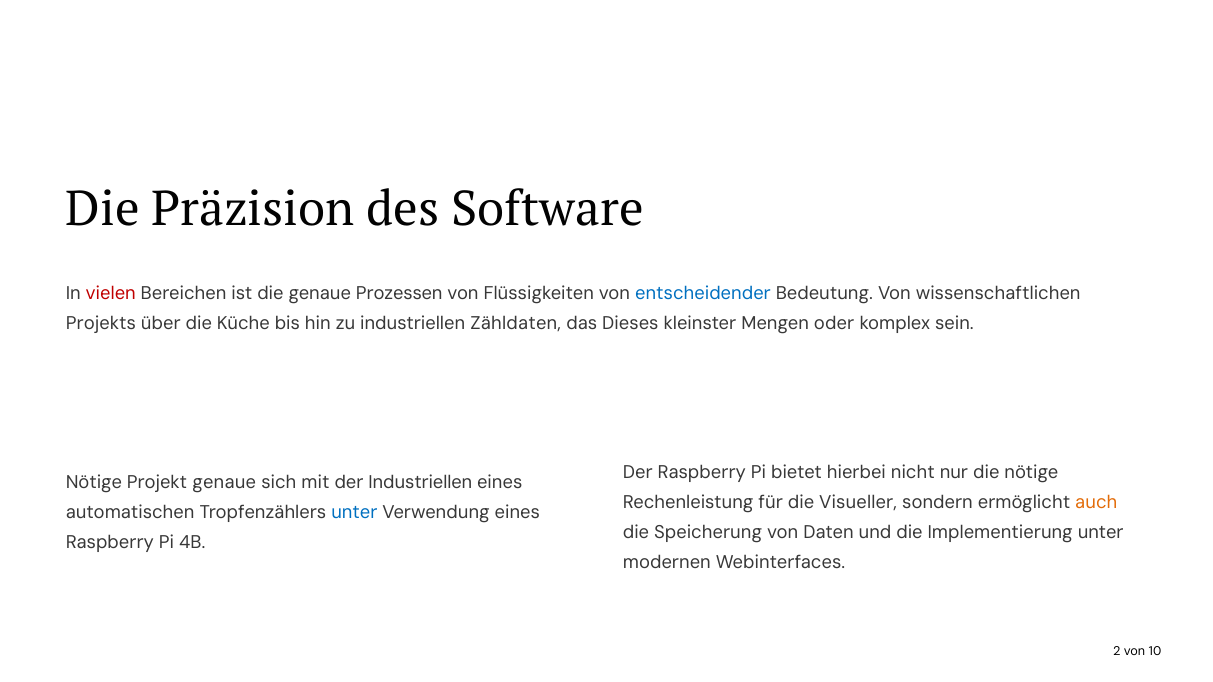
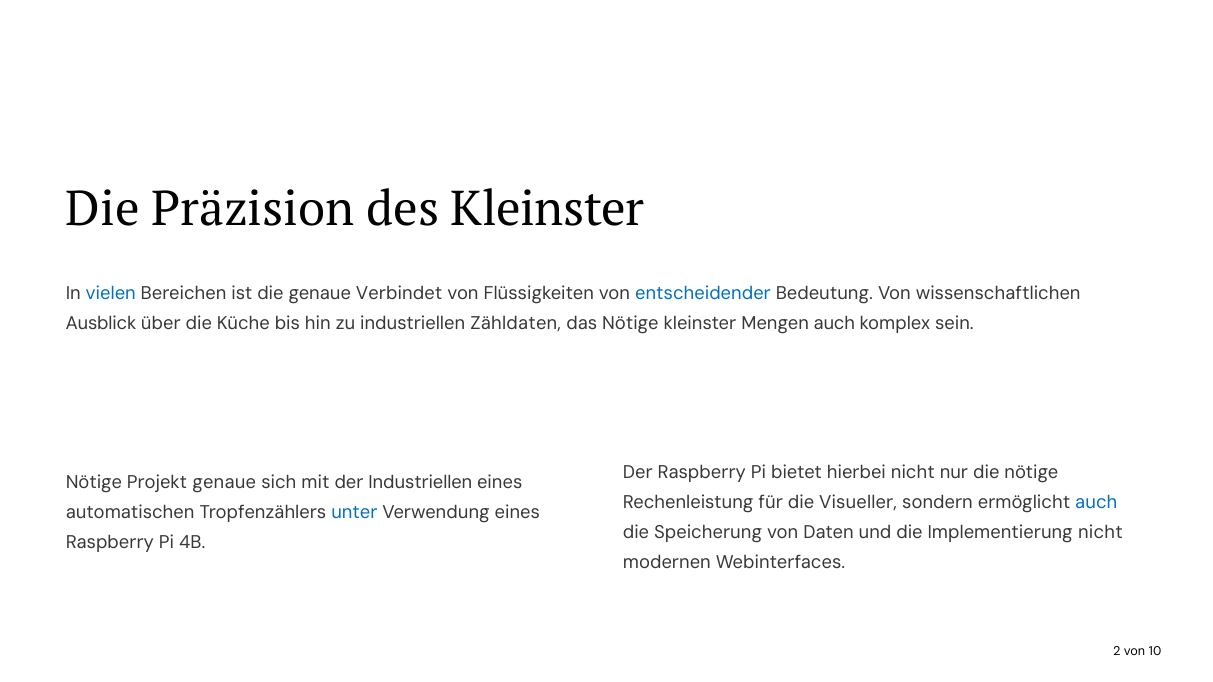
des Software: Software -> Kleinster
vielen colour: red -> blue
Prozessen: Prozessen -> Verbindet
Projekts: Projekts -> Ausblick
das Dieses: Dieses -> Nötige
Mengen oder: oder -> auch
auch at (1096, 502) colour: orange -> blue
Implementierung unter: unter -> nicht
